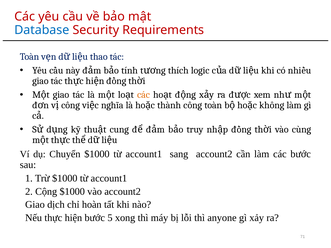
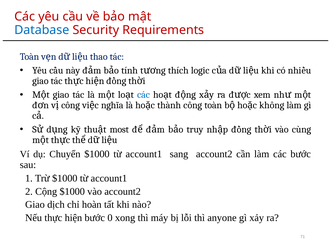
các at (143, 95) colour: orange -> blue
cung: cung -> most
5: 5 -> 0
